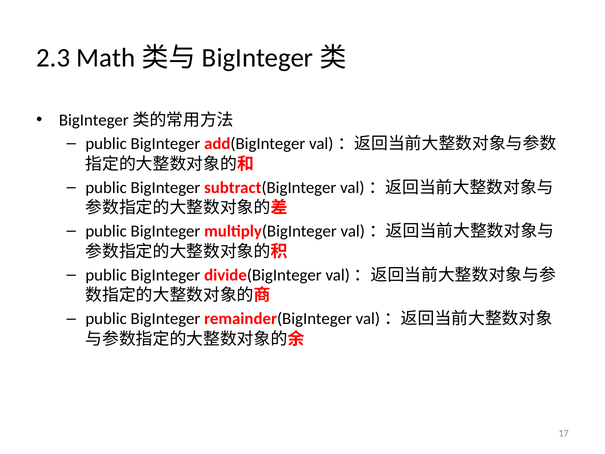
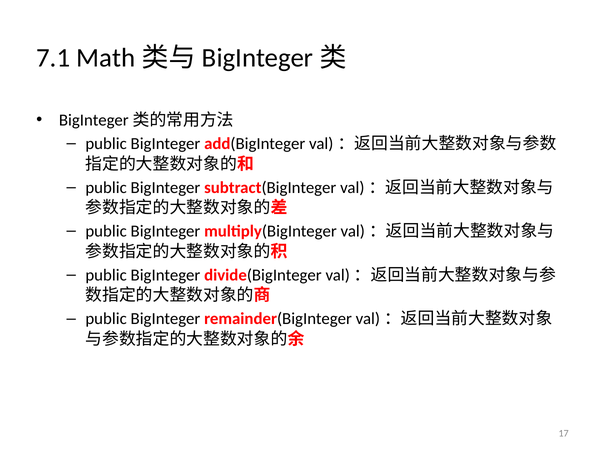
2.3: 2.3 -> 7.1
